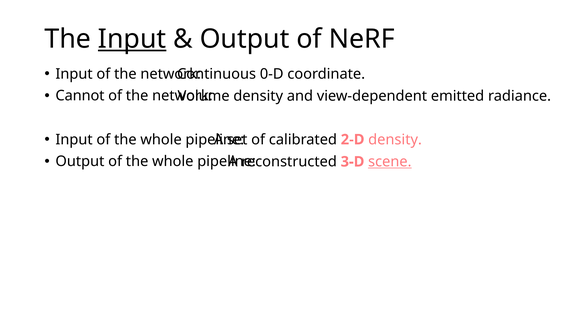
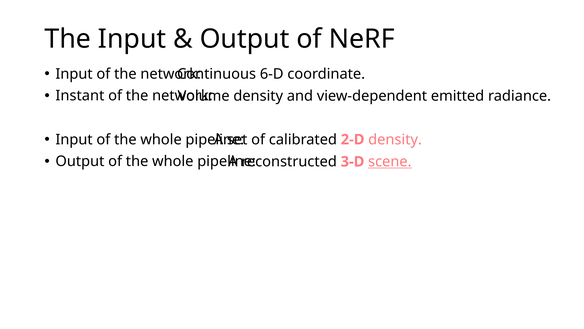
Input at (132, 39) underline: present -> none
0-D: 0-D -> 6-D
Cannot: Cannot -> Instant
